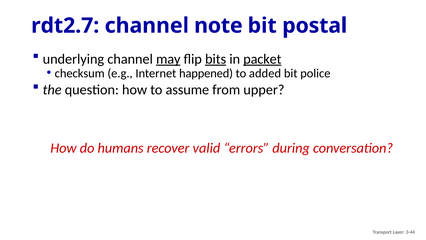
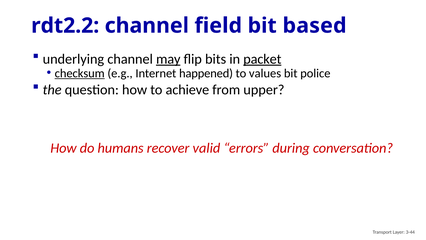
rdt2.7: rdt2.7 -> rdt2.2
note: note -> field
postal: postal -> based
bits underline: present -> none
checksum underline: none -> present
added: added -> values
assume: assume -> achieve
